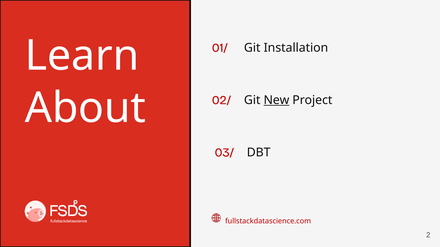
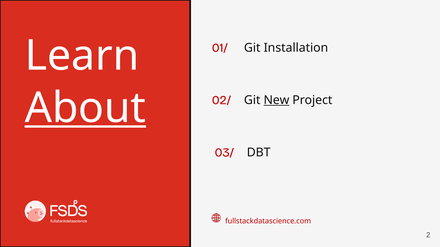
About underline: none -> present
